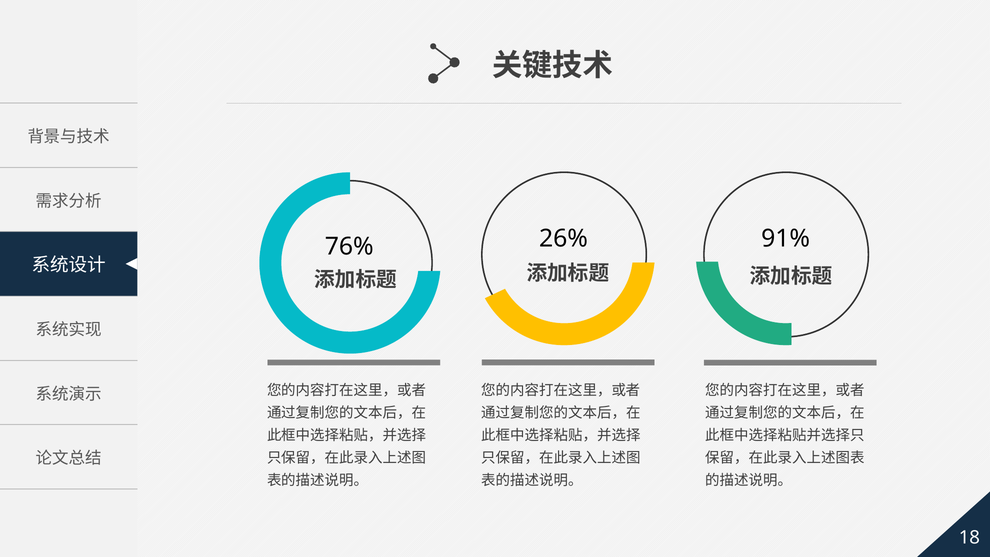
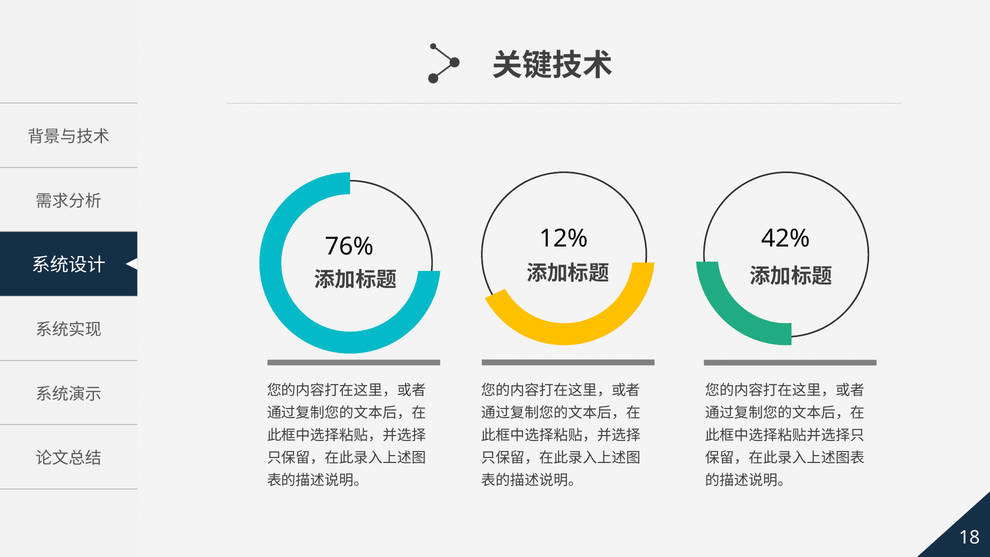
26%: 26% -> 12%
91%: 91% -> 42%
